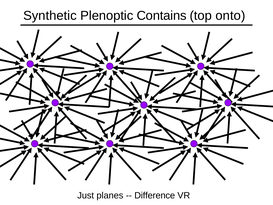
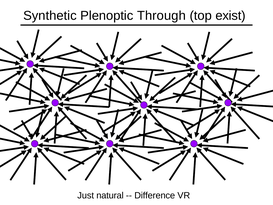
Contains: Contains -> Through
onto: onto -> exist
planes: planes -> natural
